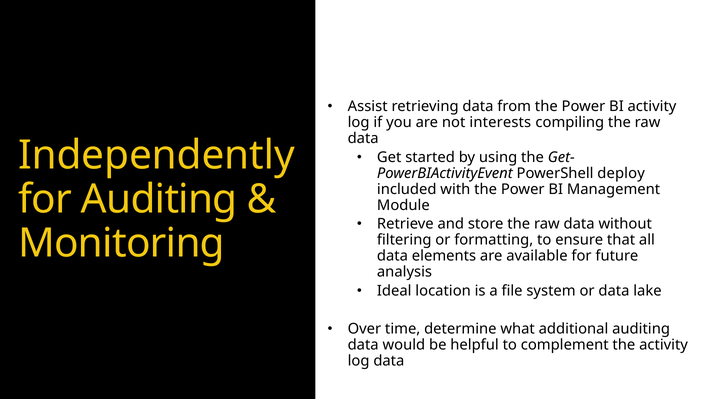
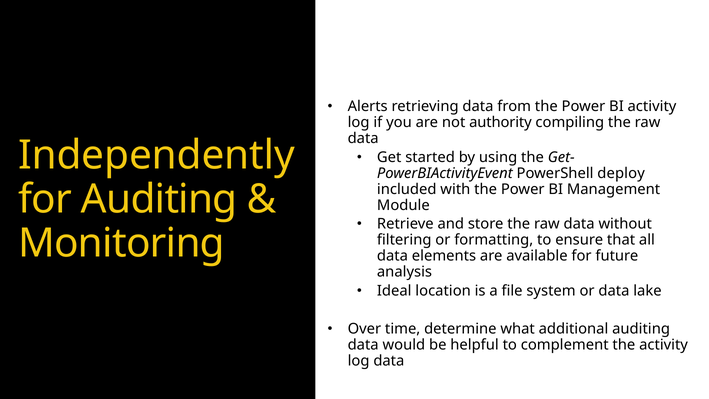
Assist: Assist -> Alerts
interests: interests -> authority
